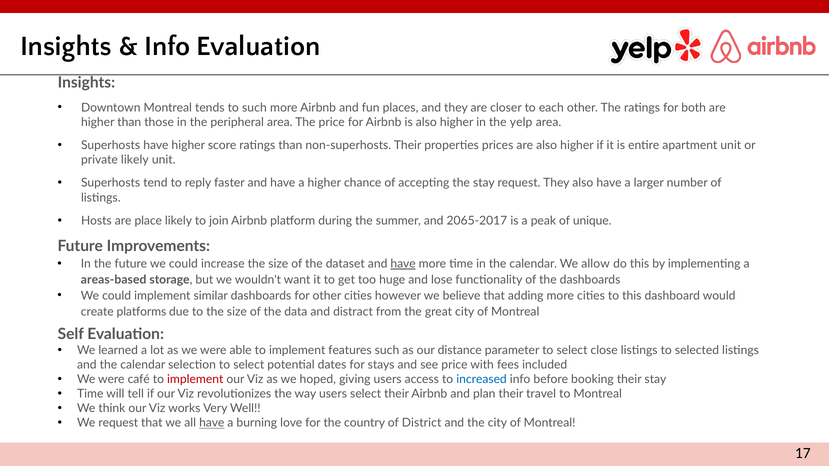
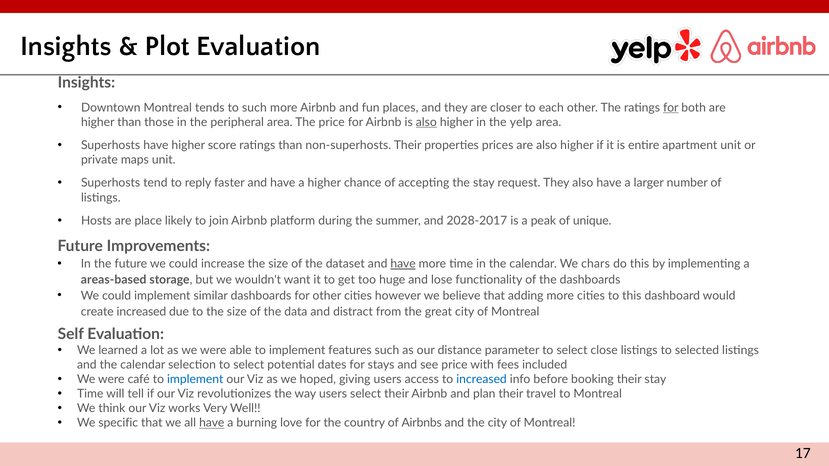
Info at (167, 46): Info -> Plot
for at (671, 108) underline: none -> present
also at (426, 122) underline: none -> present
private likely: likely -> maps
2065-2017: 2065-2017 -> 2028-2017
allow: allow -> chars
create platforms: platforms -> increased
implement at (195, 380) colour: red -> blue
We request: request -> specific
District: District -> Airbnbs
